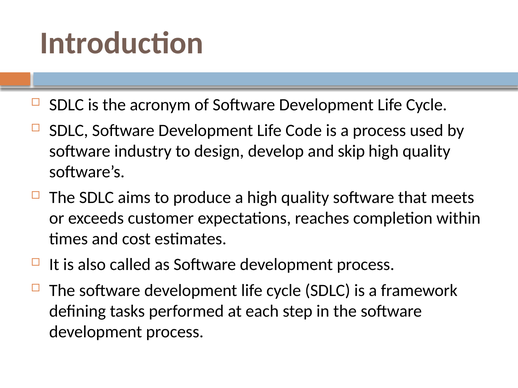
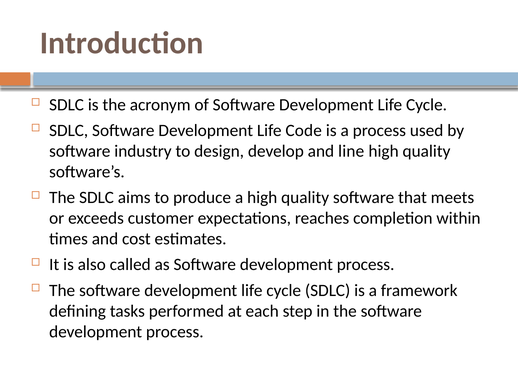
skip: skip -> line
